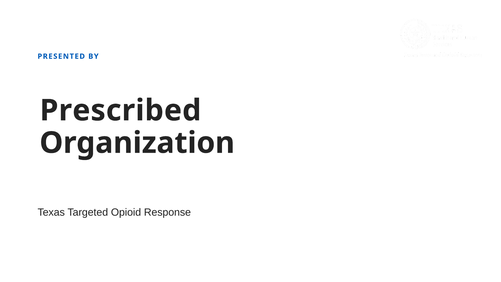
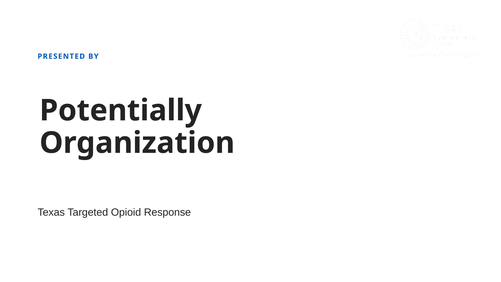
Prescribed: Prescribed -> Potentially
